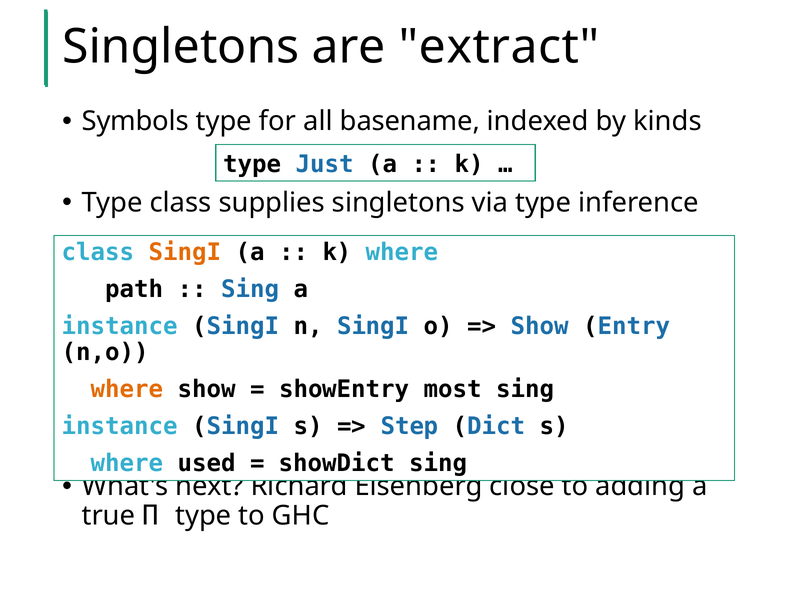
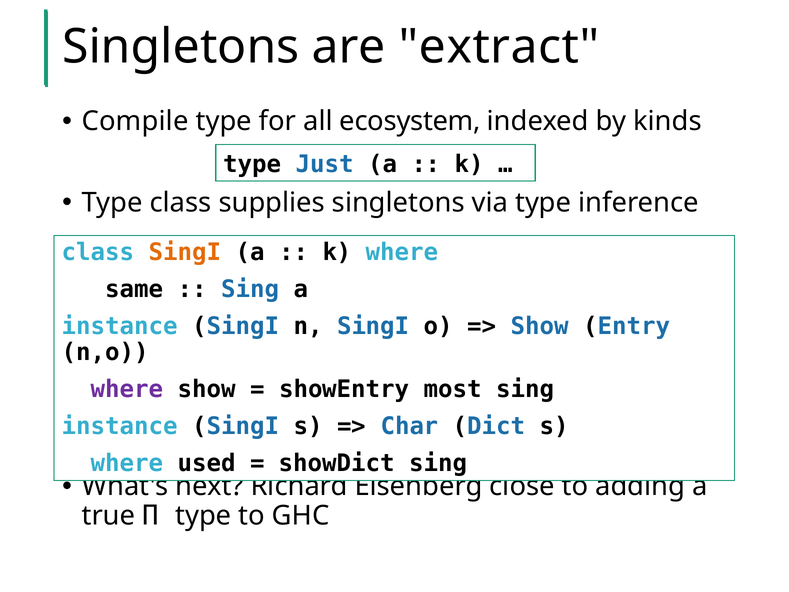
Symbols: Symbols -> Compile
basename: basename -> ecosystem
path: path -> same
where at (127, 389) colour: orange -> purple
Step: Step -> Char
